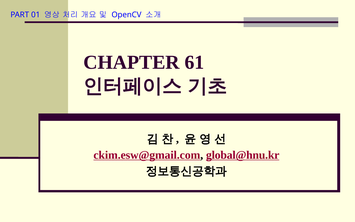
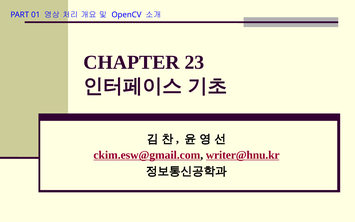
61: 61 -> 23
global@hnu.kr: global@hnu.kr -> writer@hnu.kr
